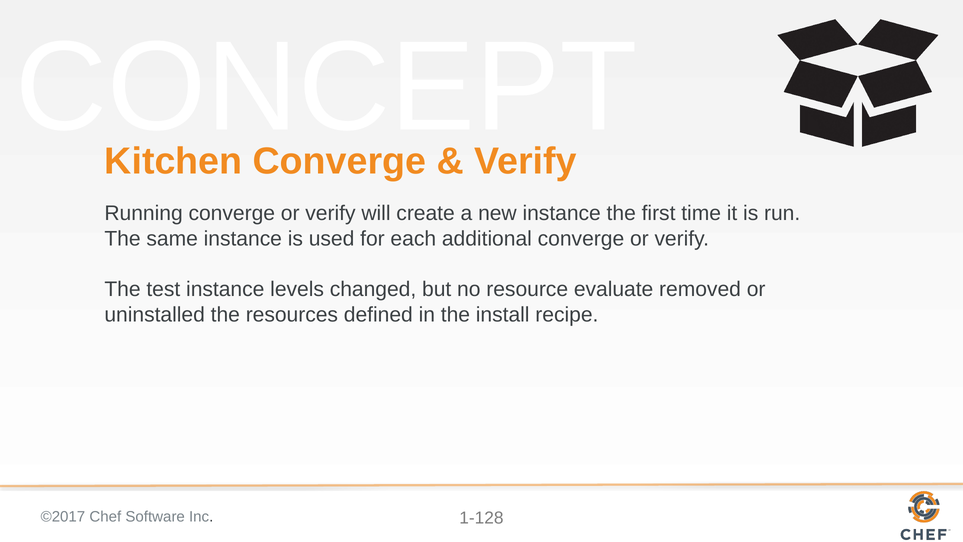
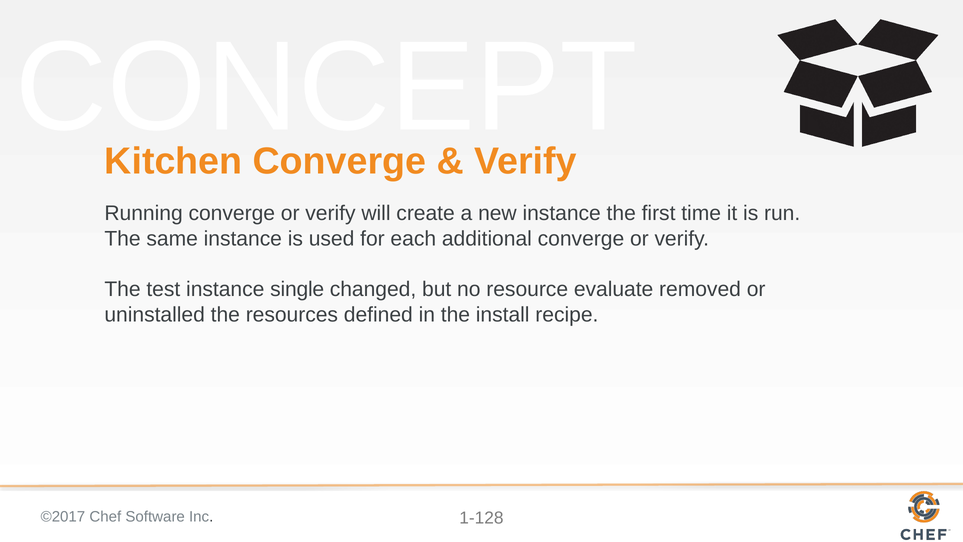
levels: levels -> single
